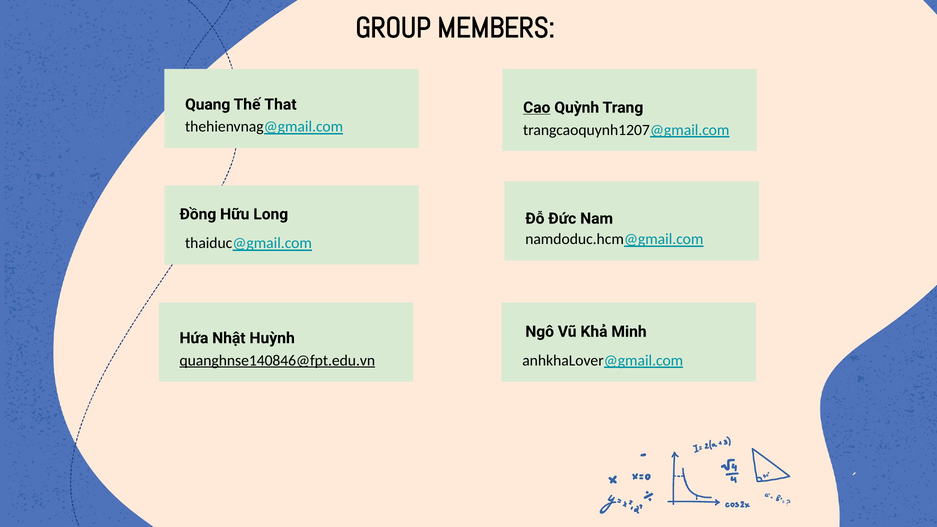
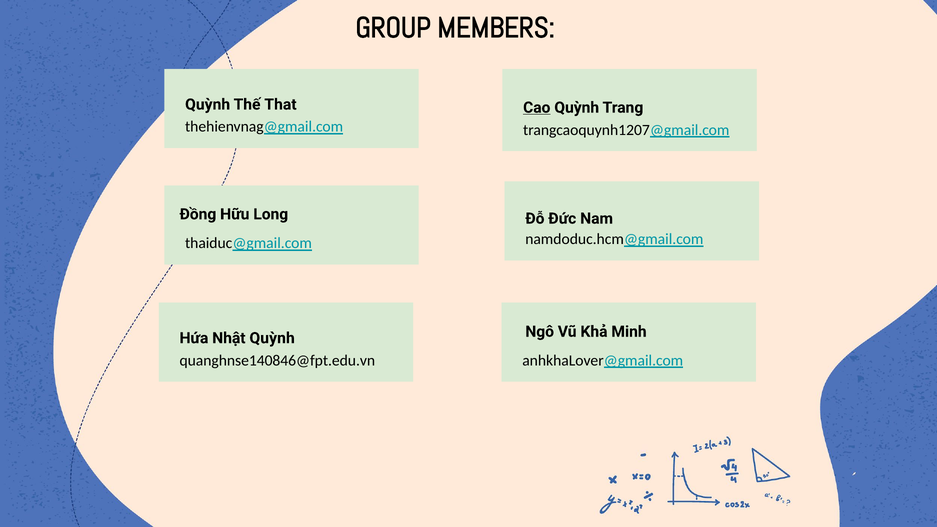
Quang at (208, 104): Quang -> Quỳnh
Nhật Huỳnh: Huỳnh -> Quỳnh
quanghnse140846@fpt.edu.vn underline: present -> none
